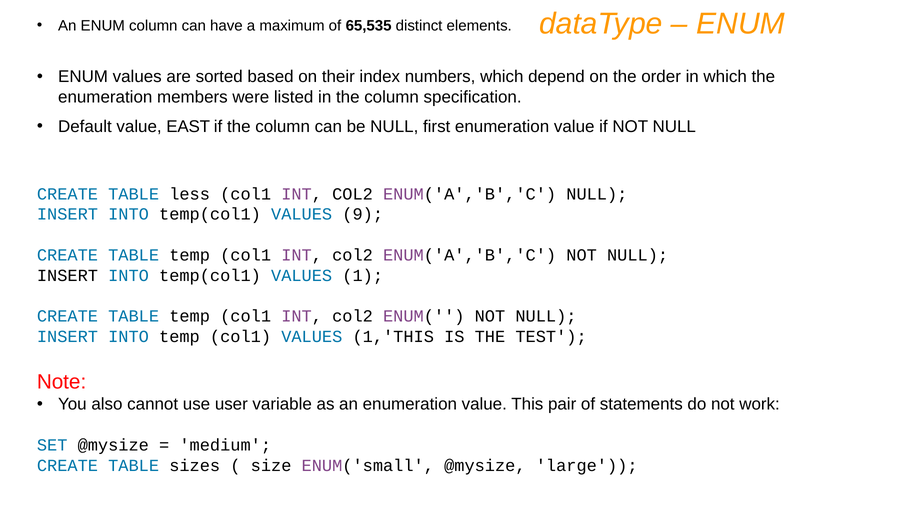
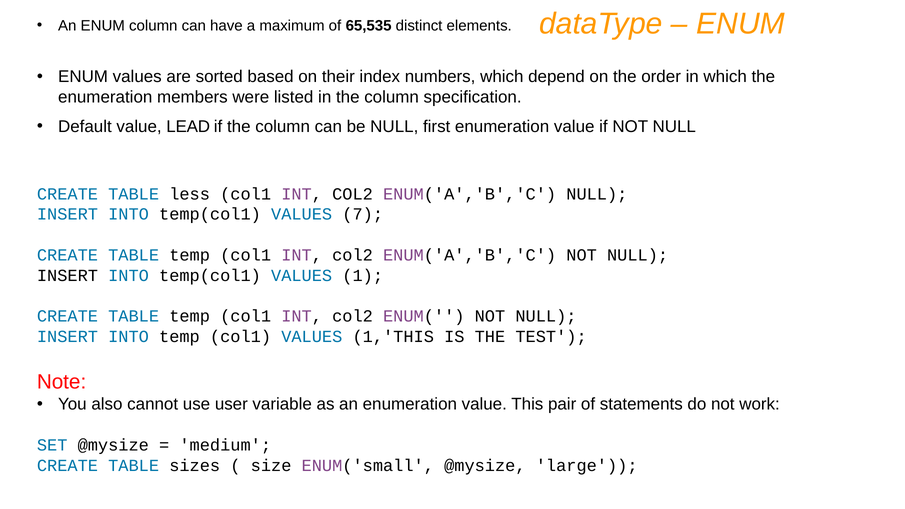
EAST: EAST -> LEAD
9: 9 -> 7
